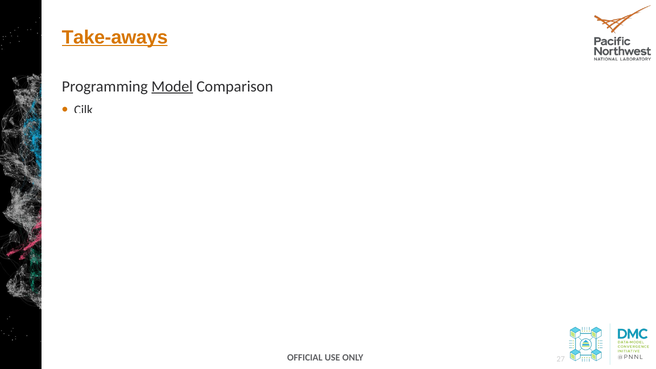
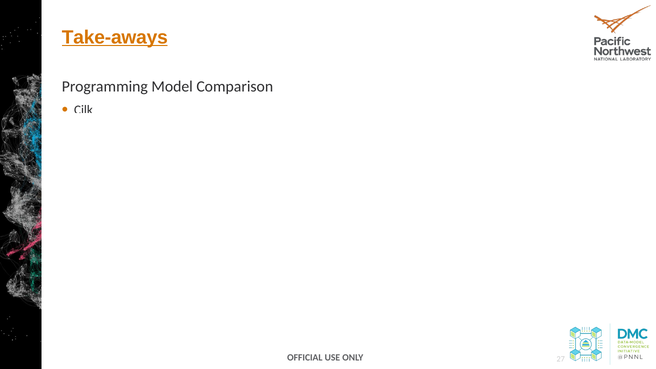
Model at (172, 86) underline: present -> none
